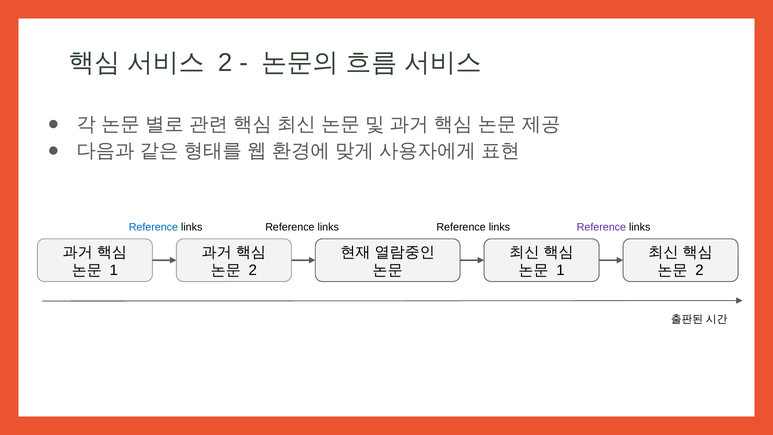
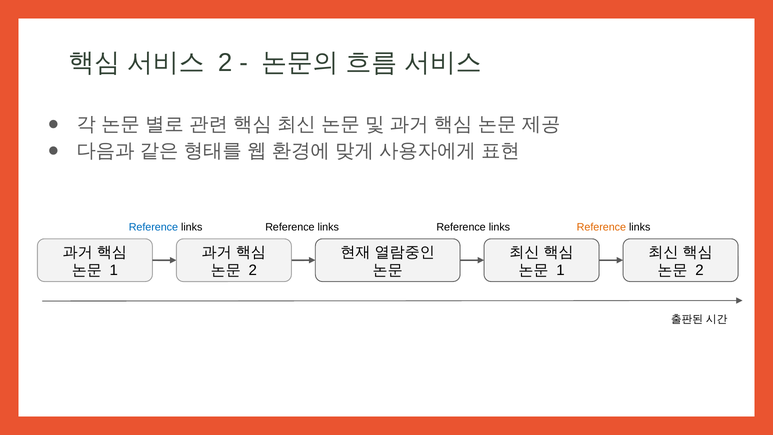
Reference at (601, 227) colour: purple -> orange
